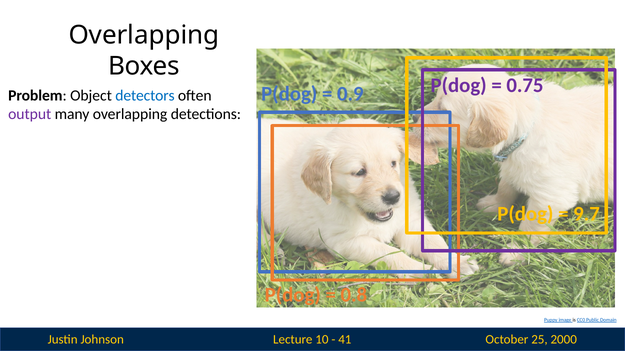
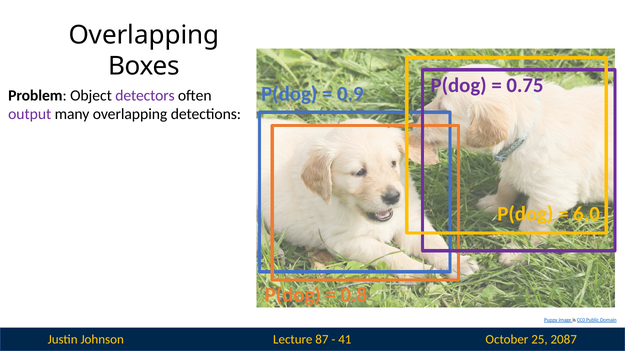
detectors colour: blue -> purple
9.7: 9.7 -> 6.0
10: 10 -> 87
2000: 2000 -> 2087
